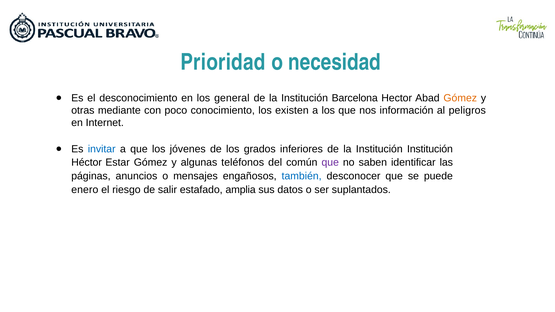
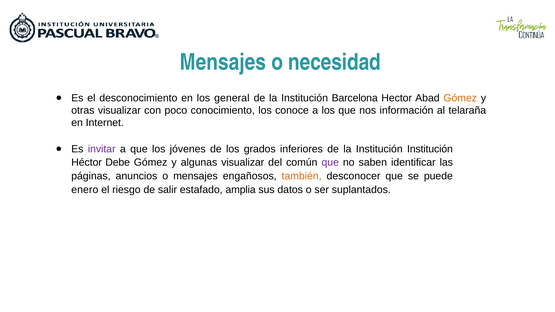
Prioridad at (223, 62): Prioridad -> Mensajes
otras mediante: mediante -> visualizar
existen: existen -> conoce
peligros: peligros -> telaraña
invitar colour: blue -> purple
Estar: Estar -> Debe
algunas teléfonos: teléfonos -> visualizar
también colour: blue -> orange
